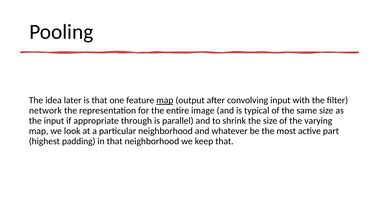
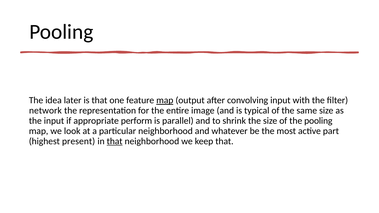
through: through -> perform
the varying: varying -> pooling
padding: padding -> present
that at (115, 141) underline: none -> present
